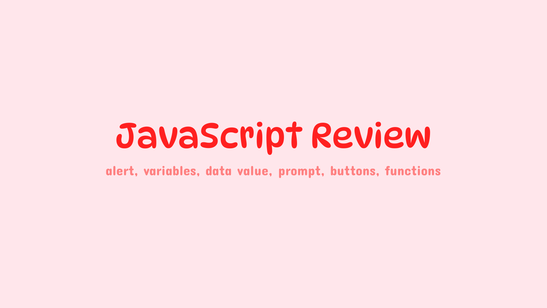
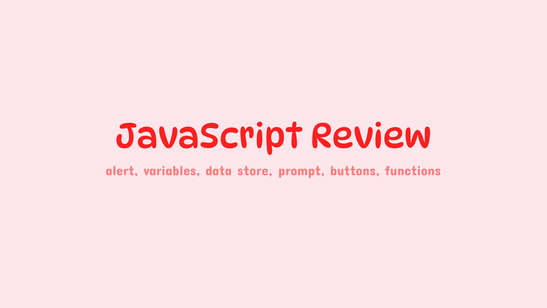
value: value -> store
